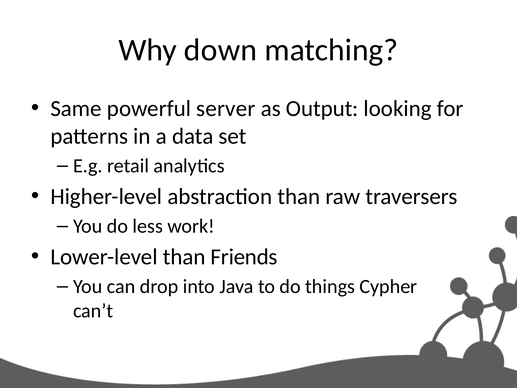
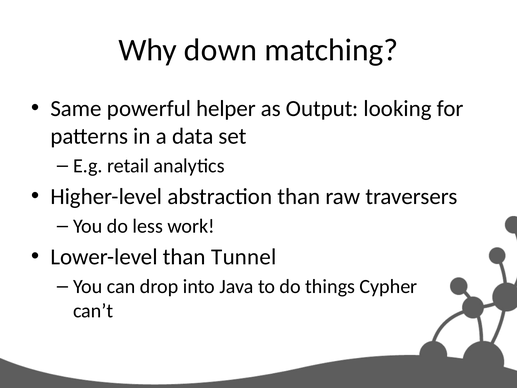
server: server -> helper
Friends: Friends -> Tunnel
